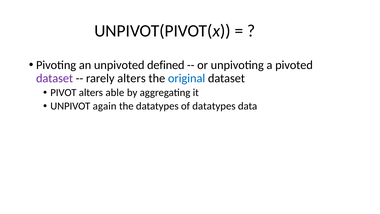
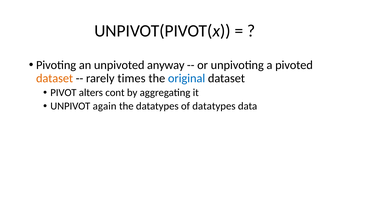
defined: defined -> anyway
dataset at (55, 78) colour: purple -> orange
rarely alters: alters -> times
able: able -> cont
